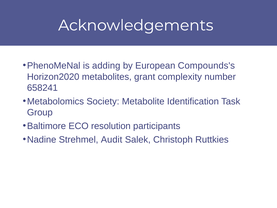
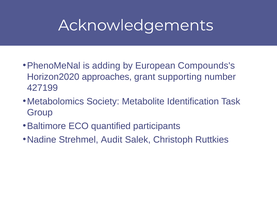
metabolites: metabolites -> approaches
complexity: complexity -> supporting
658241: 658241 -> 427199
resolution: resolution -> quantified
